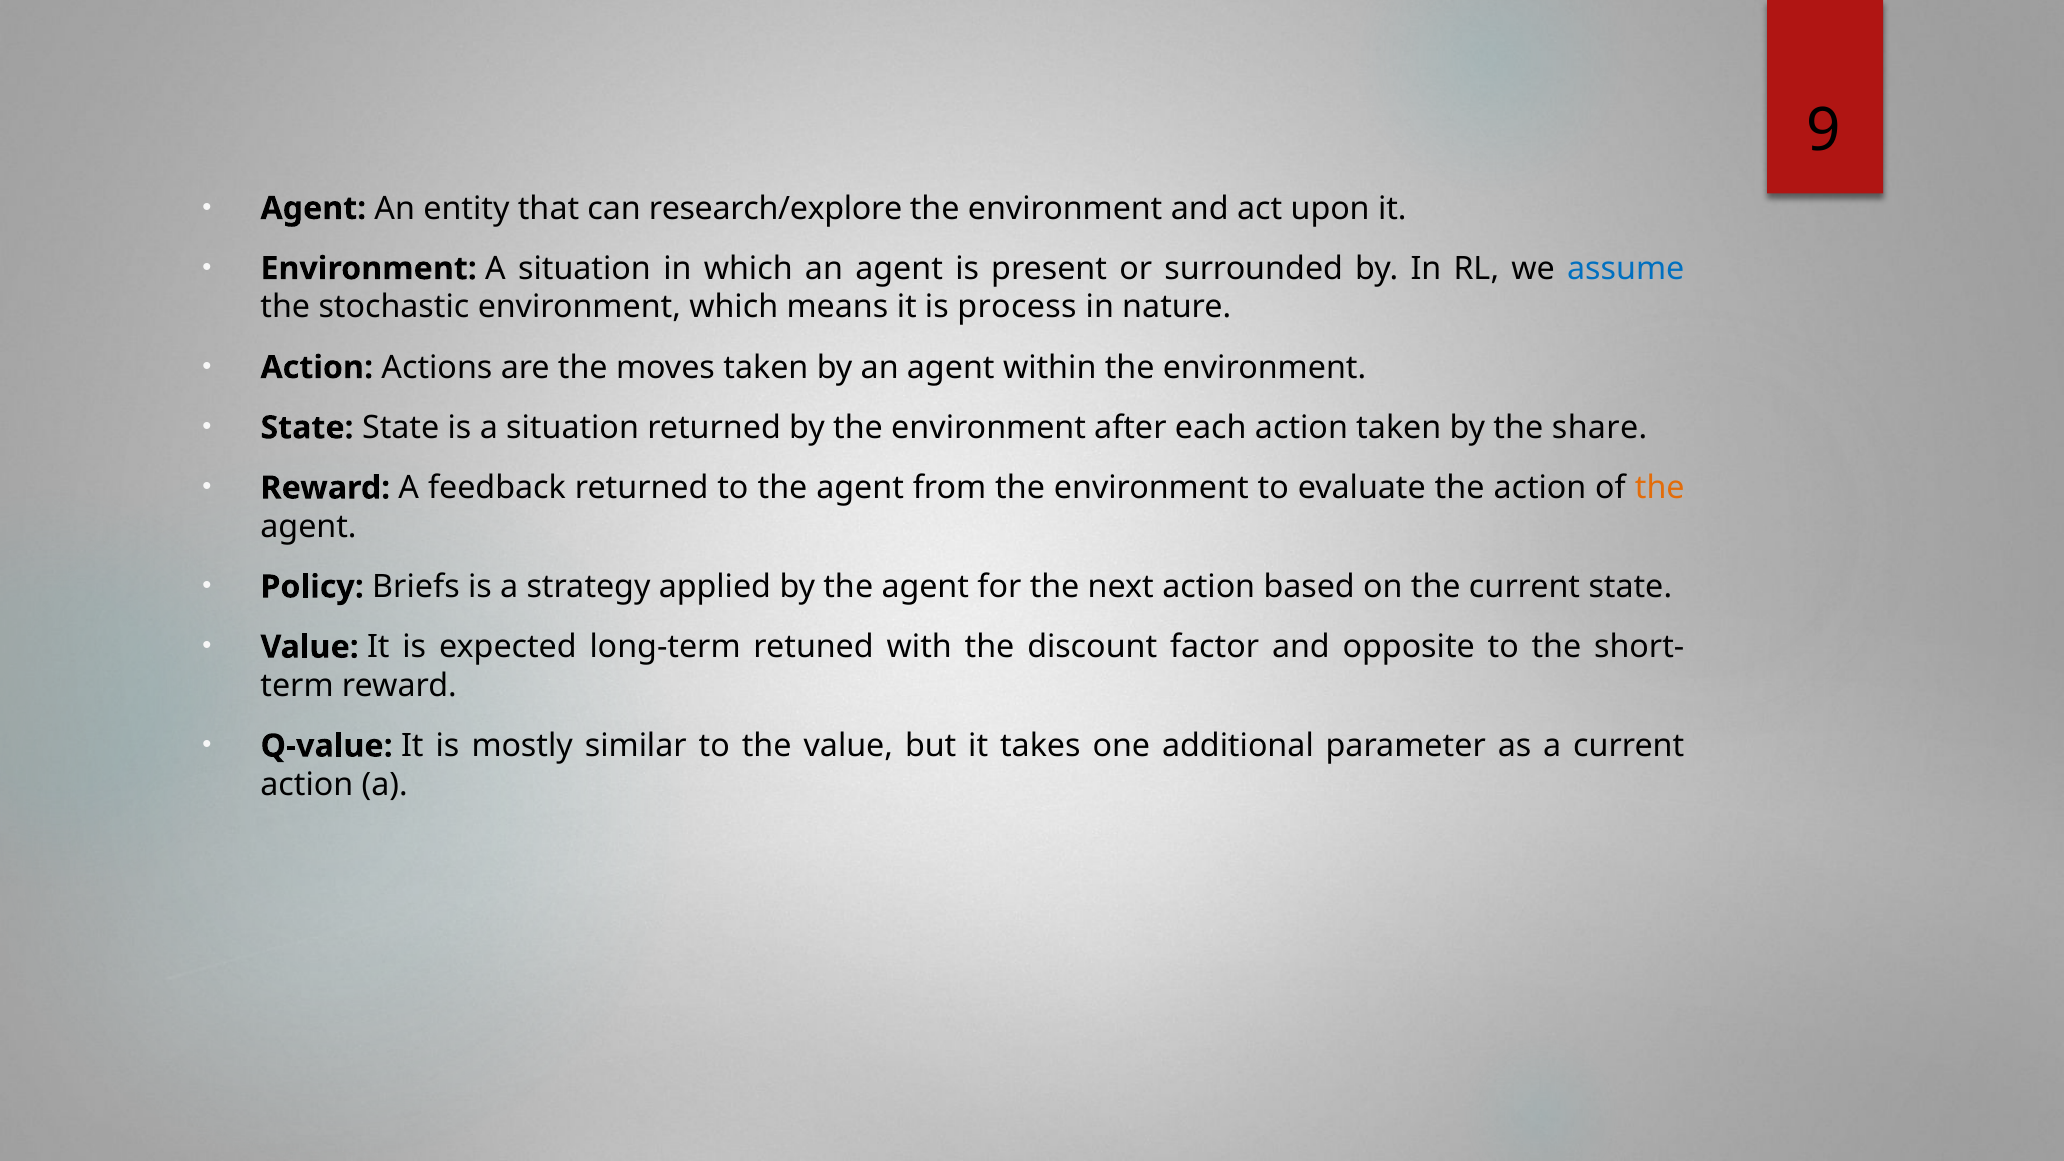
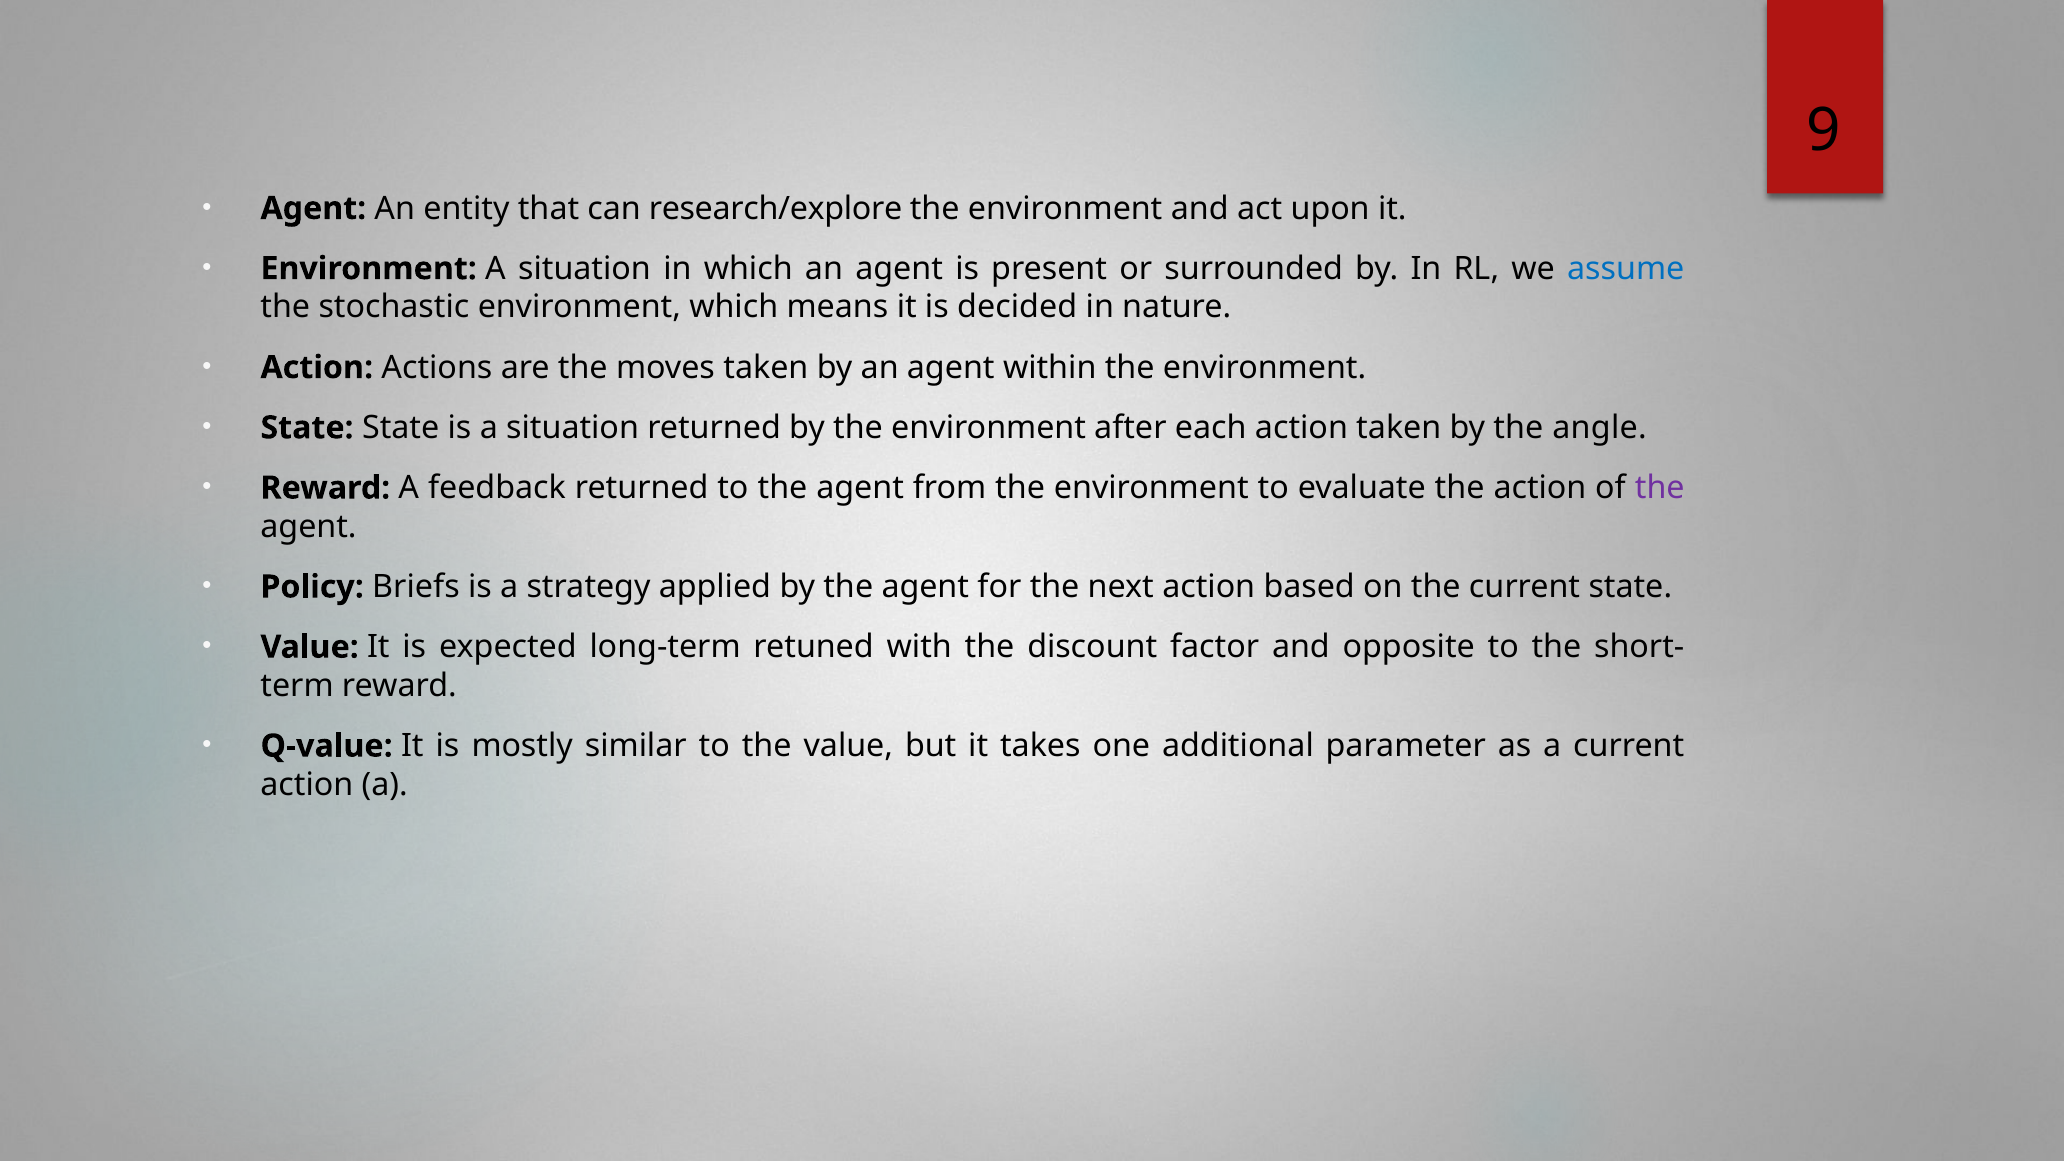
process: process -> decided
share: share -> angle
the at (1660, 488) colour: orange -> purple
